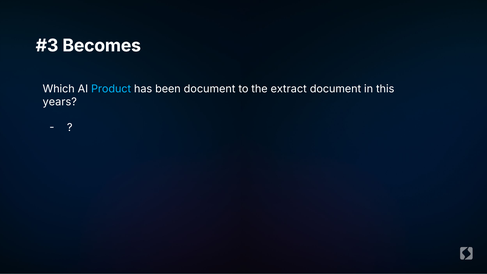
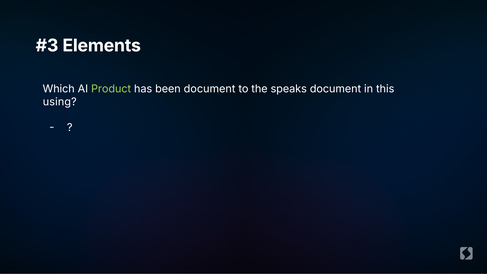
Becomes: Becomes -> Elements
Product colour: light blue -> light green
extract: extract -> speaks
years: years -> using
